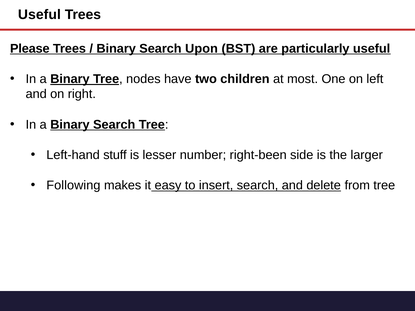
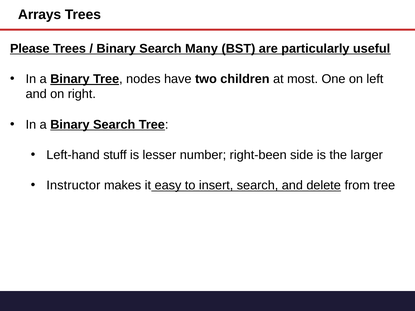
Useful at (39, 15): Useful -> Arrays
Upon: Upon -> Many
Following: Following -> Instructor
